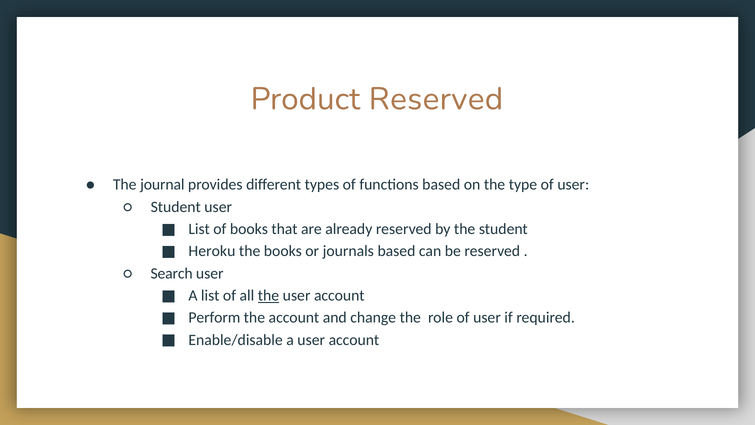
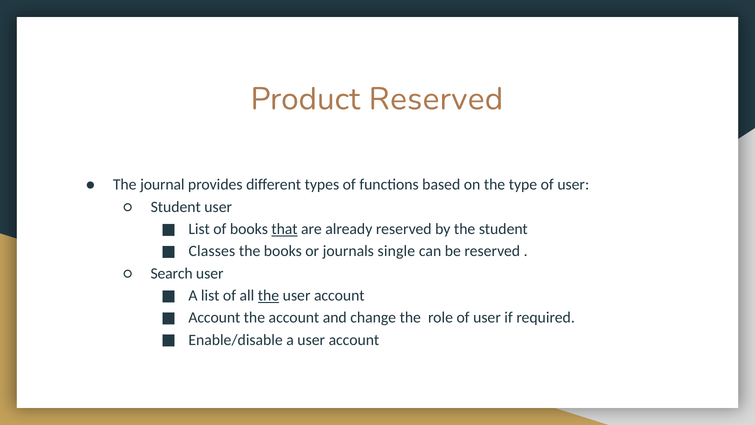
that underline: none -> present
Heroku: Heroku -> Classes
journals based: based -> single
Perform at (214, 317): Perform -> Account
